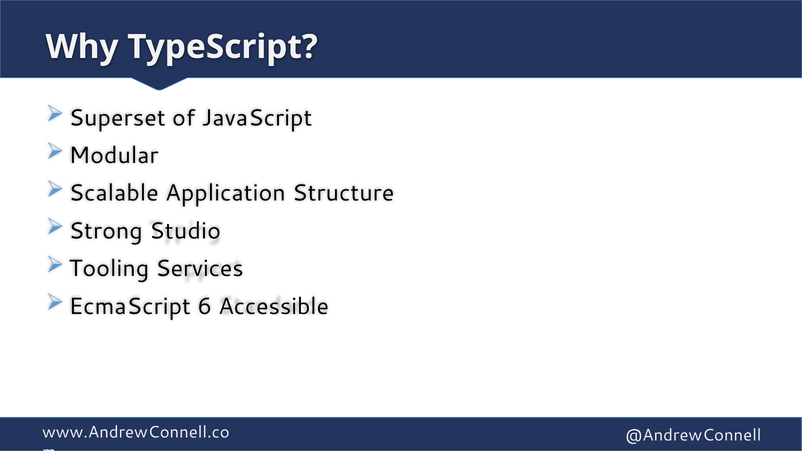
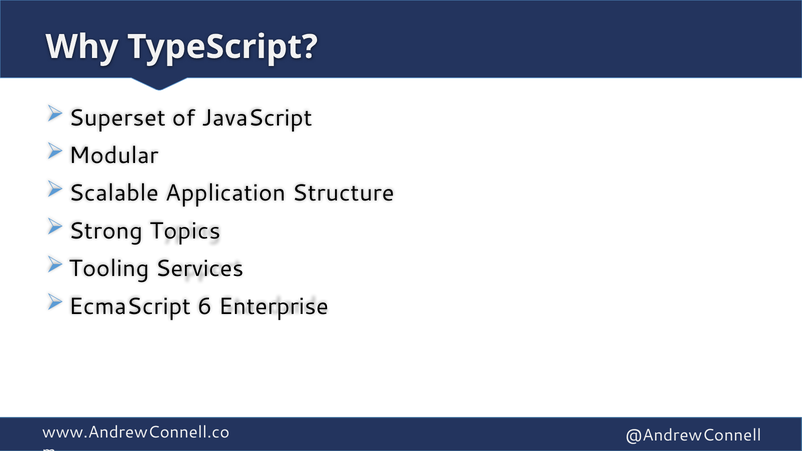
Studio: Studio -> Topics
Accessible: Accessible -> Enterprise
